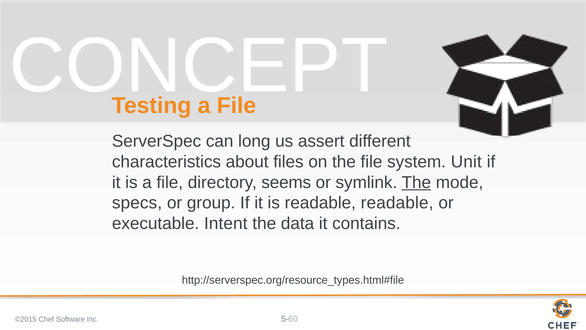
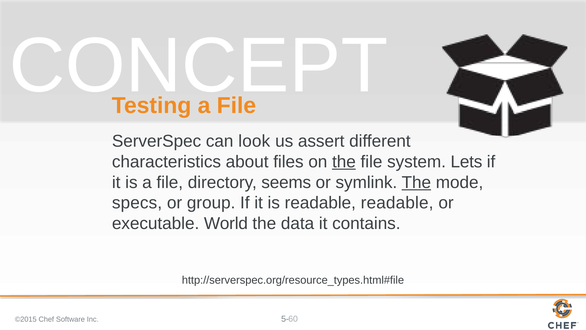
long: long -> look
the at (344, 162) underline: none -> present
Unit: Unit -> Lets
Intent: Intent -> World
